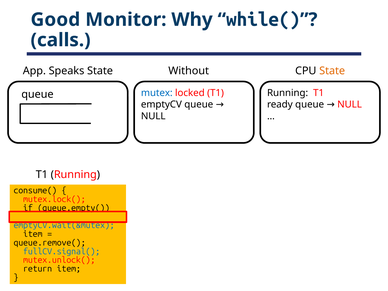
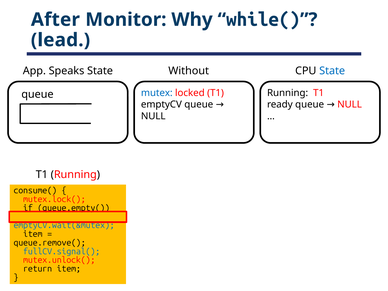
Good: Good -> After
calls: calls -> lead
State at (332, 71) colour: orange -> blue
